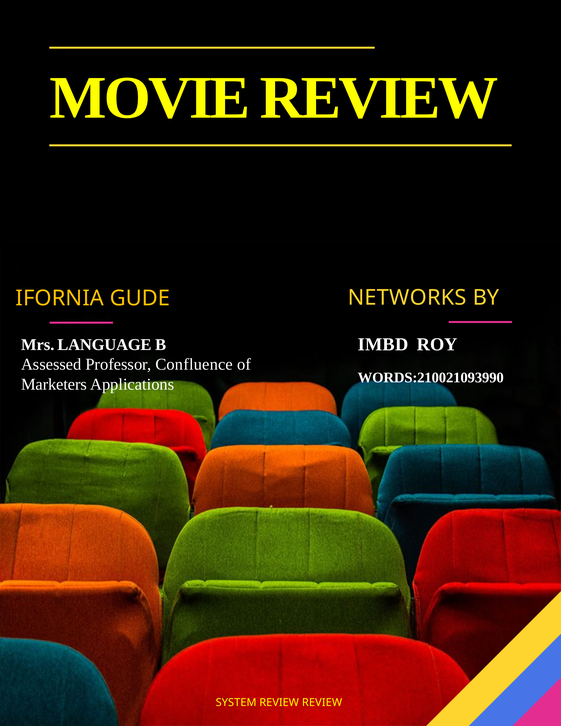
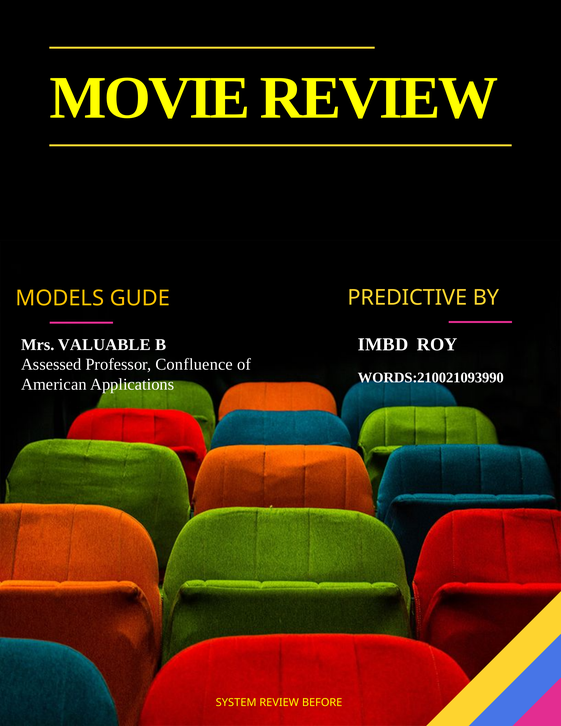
NETWORKS: NETWORKS -> PREDICTIVE
IFORNIA: IFORNIA -> MODELS
LANGUAGE: LANGUAGE -> VALUABLE
Marketers: Marketers -> American
REVIEW REVIEW: REVIEW -> BEFORE
